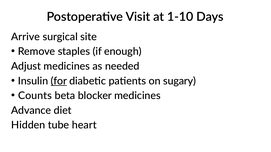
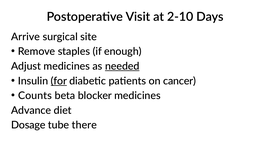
1-10: 1-10 -> 2-10
needed underline: none -> present
sugary: sugary -> cancer
Hidden: Hidden -> Dosage
heart: heart -> there
